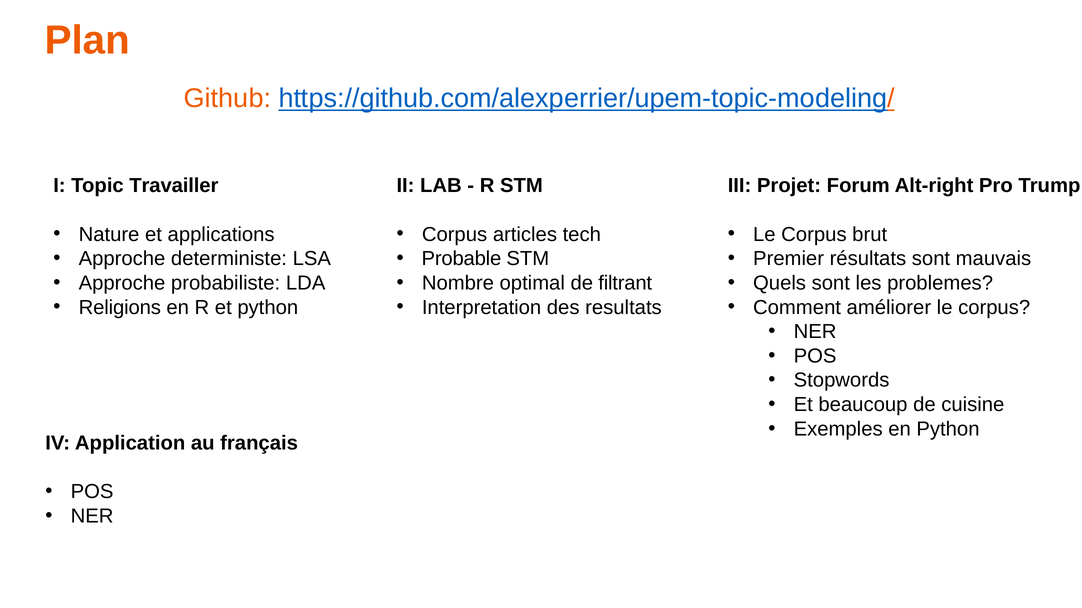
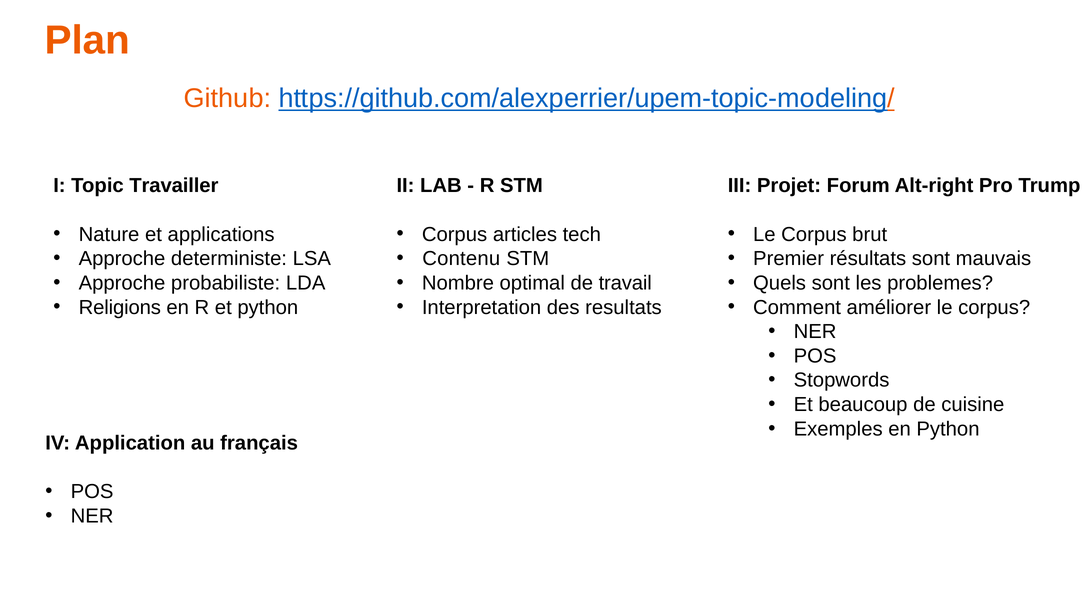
Probable: Probable -> Contenu
filtrant: filtrant -> travail
